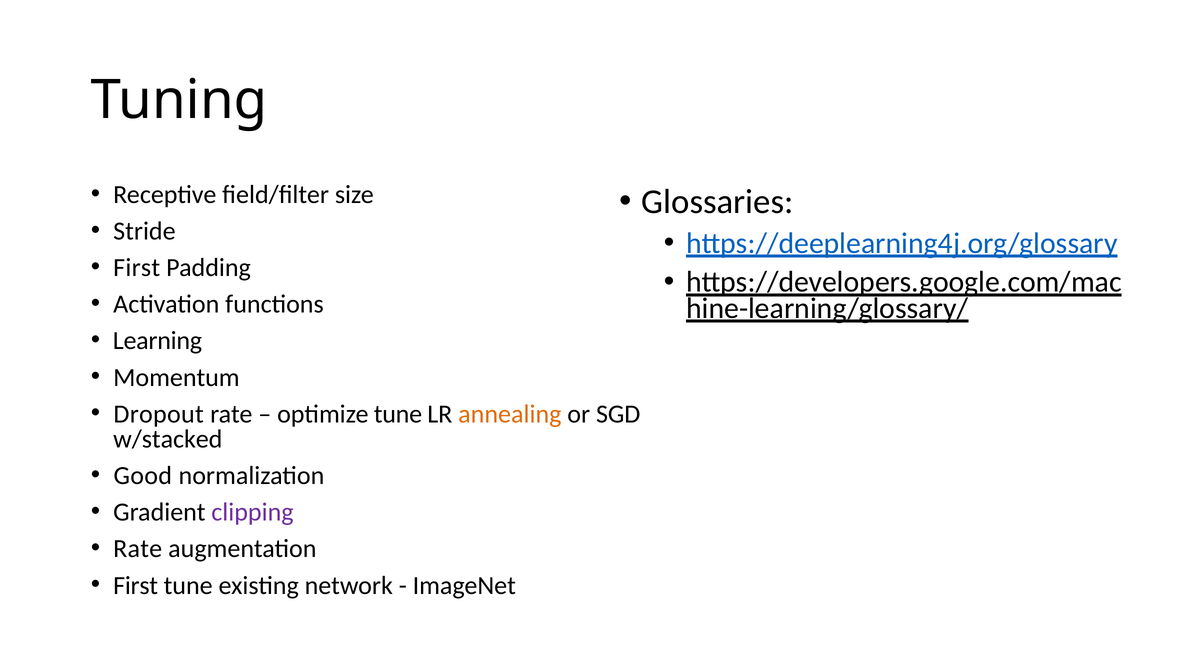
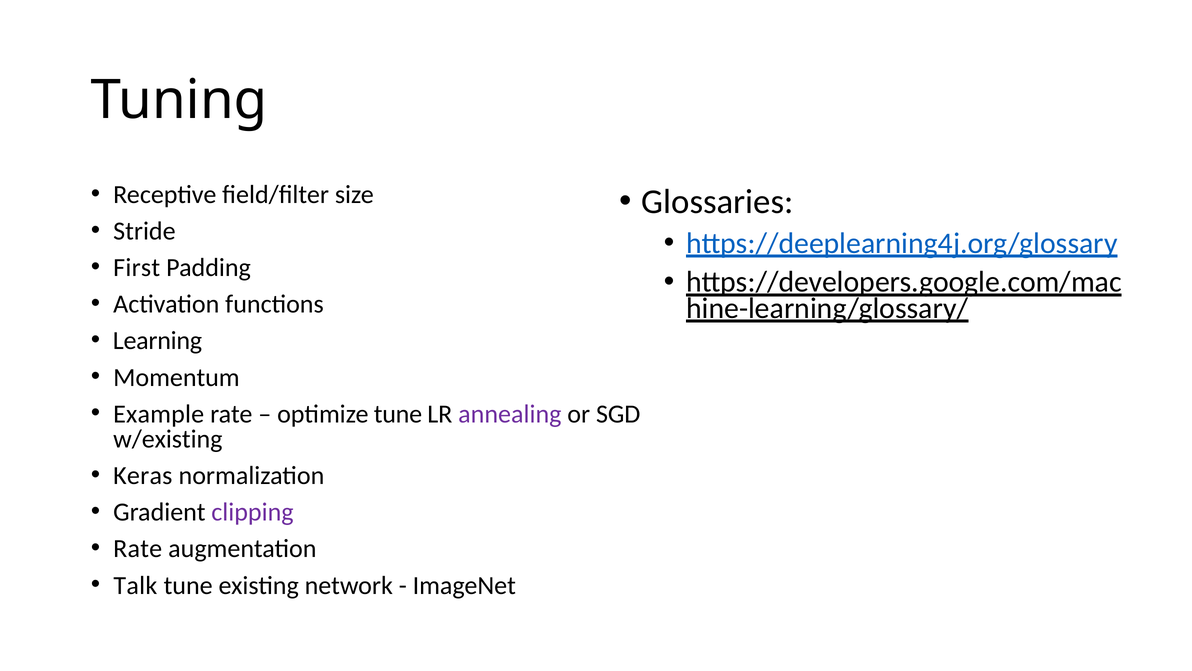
Dropout: Dropout -> Example
annealing colour: orange -> purple
w/stacked: w/stacked -> w/existing
Good: Good -> Keras
First at (136, 585): First -> Talk
